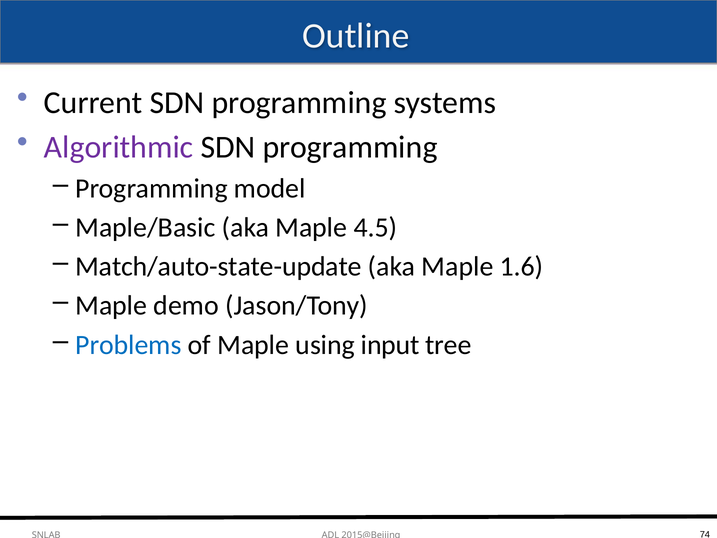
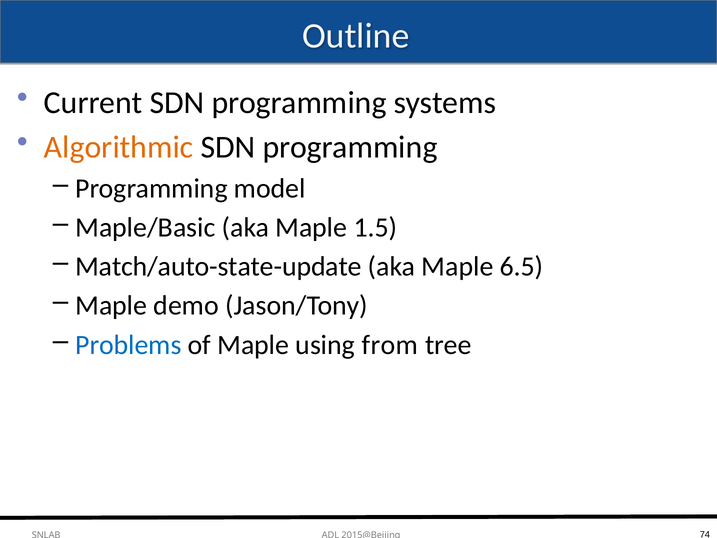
Algorithmic colour: purple -> orange
4.5: 4.5 -> 1.5
1.6: 1.6 -> 6.5
input: input -> from
